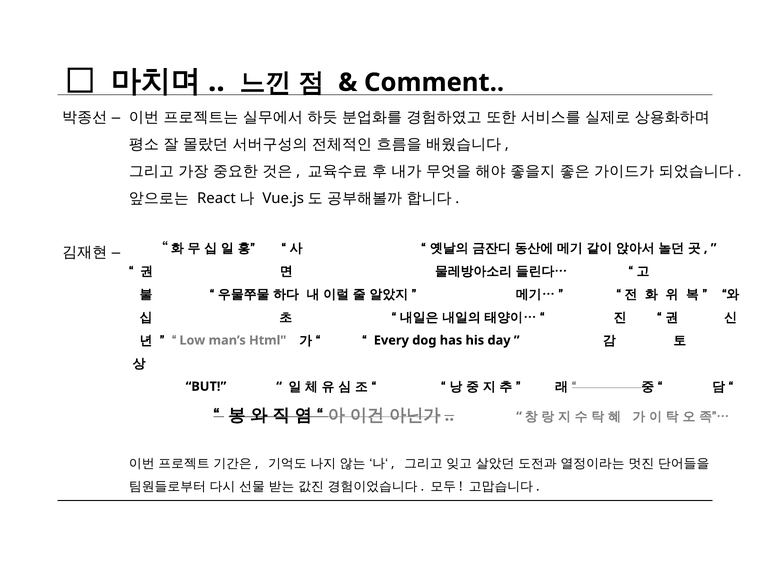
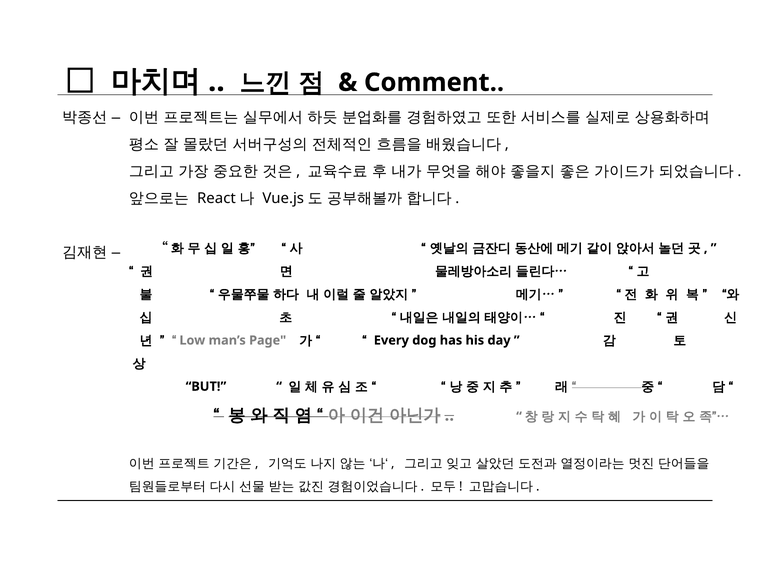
Html: Html -> Page
